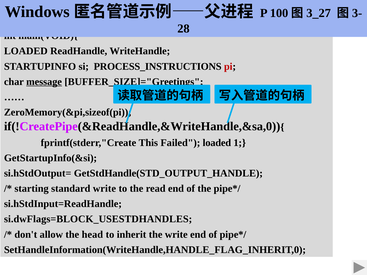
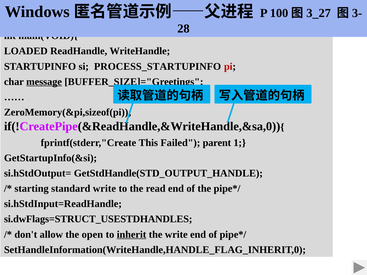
PROCESS_INSTRUCTIONS: PROCESS_INSTRUCTIONS -> PROCESS_STARTUPINFO
Failed loaded: loaded -> parent
si.dwFlags=BLOCK_USESTDHANDLES: si.dwFlags=BLOCK_USESTDHANDLES -> si.dwFlags=STRUCT_USESTDHANDLES
head: head -> open
inherit underline: none -> present
